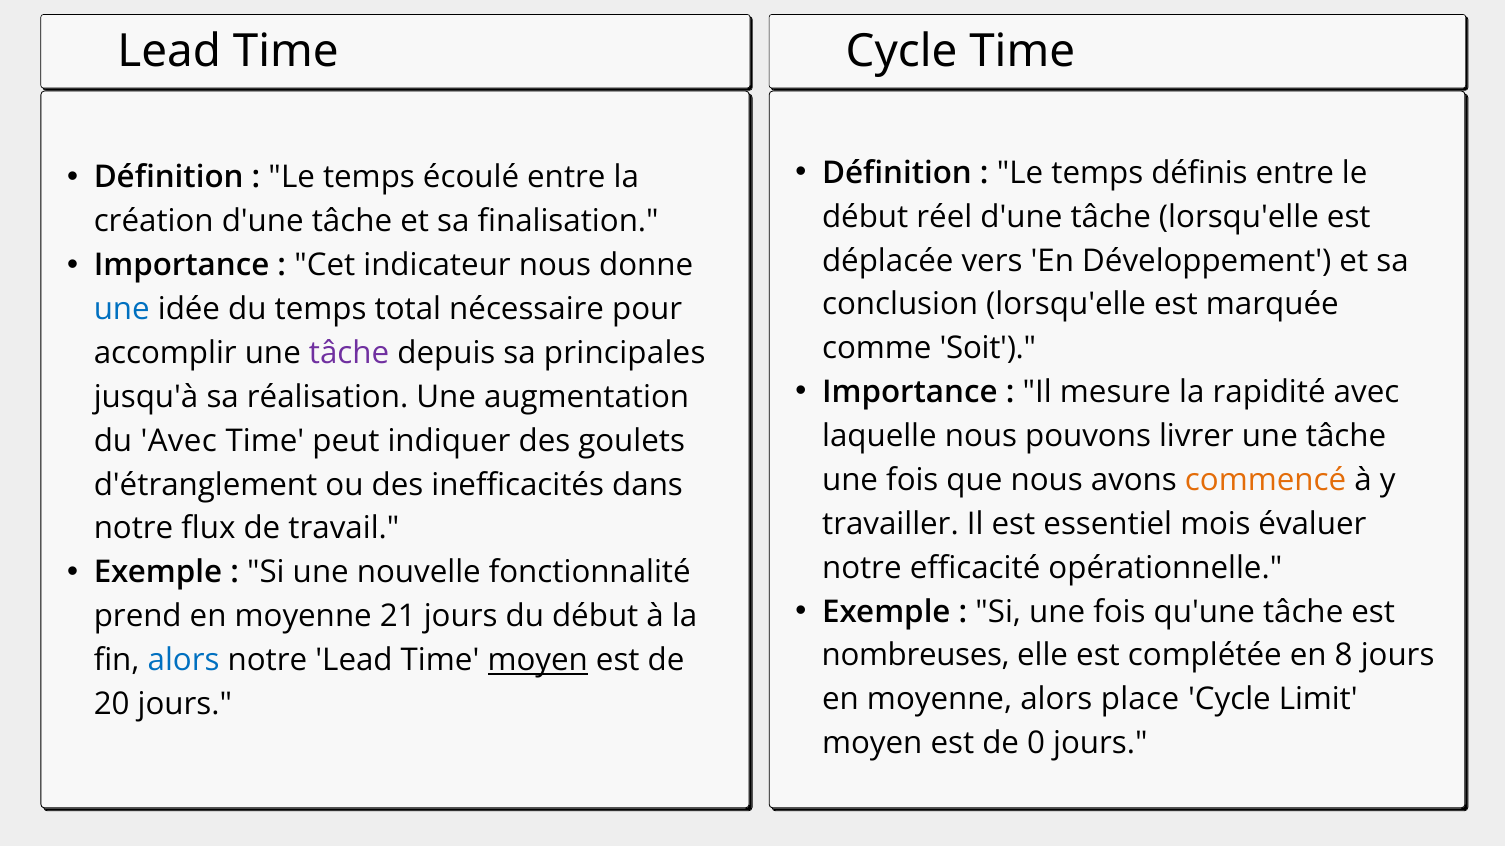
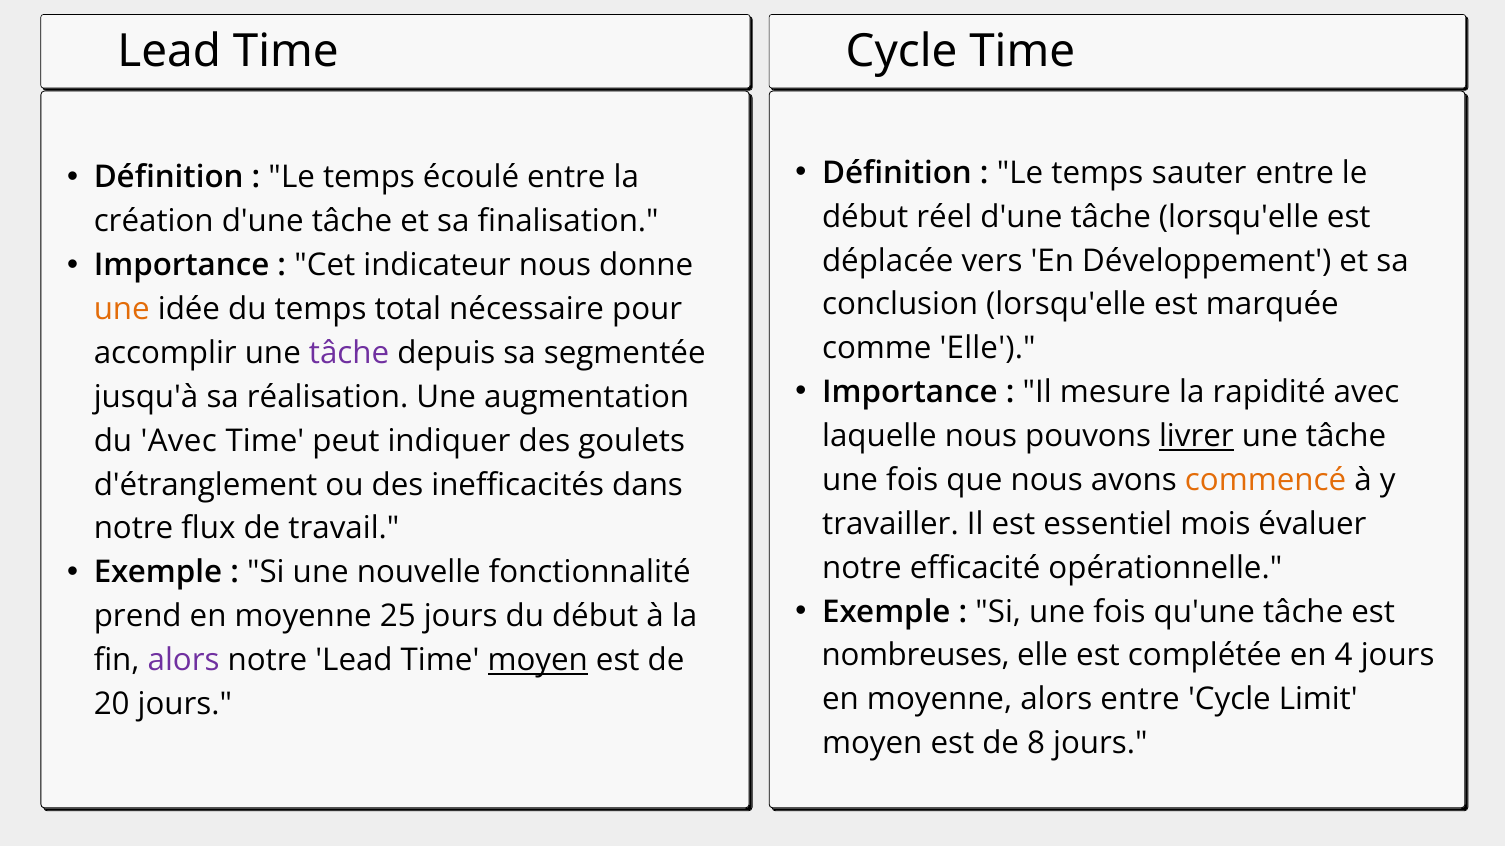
définis: définis -> sauter
une at (122, 309) colour: blue -> orange
comme Soit: Soit -> Elle
principales: principales -> segmentée
livrer underline: none -> present
21: 21 -> 25
8: 8 -> 4
alors at (184, 661) colour: blue -> purple
alors place: place -> entre
0: 0 -> 8
